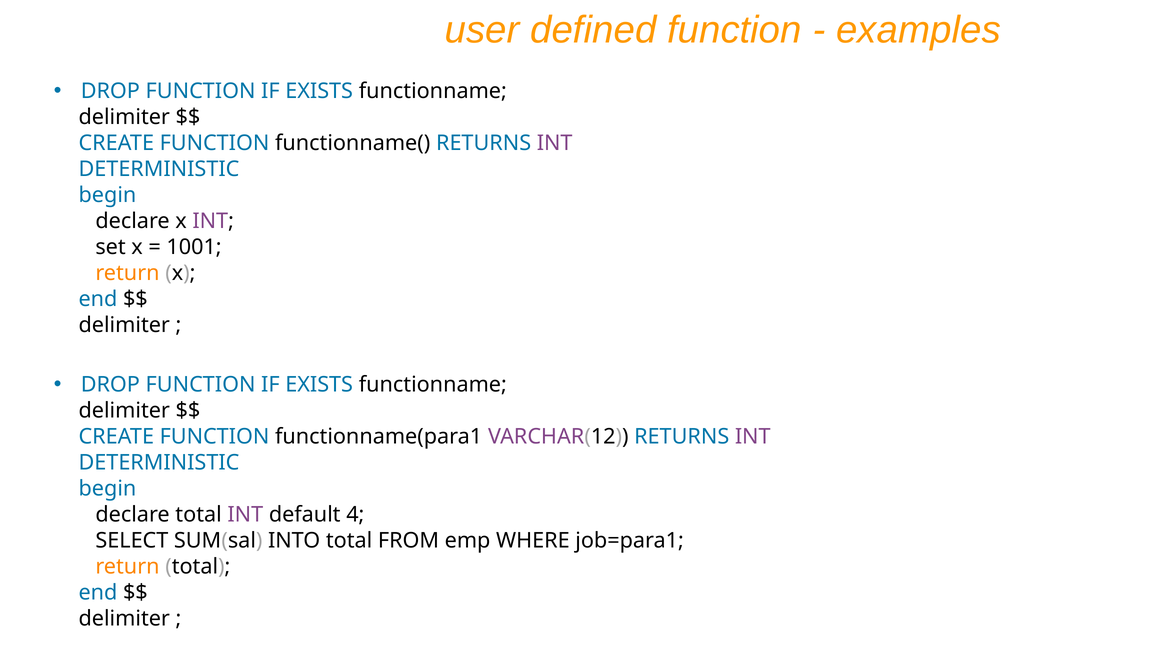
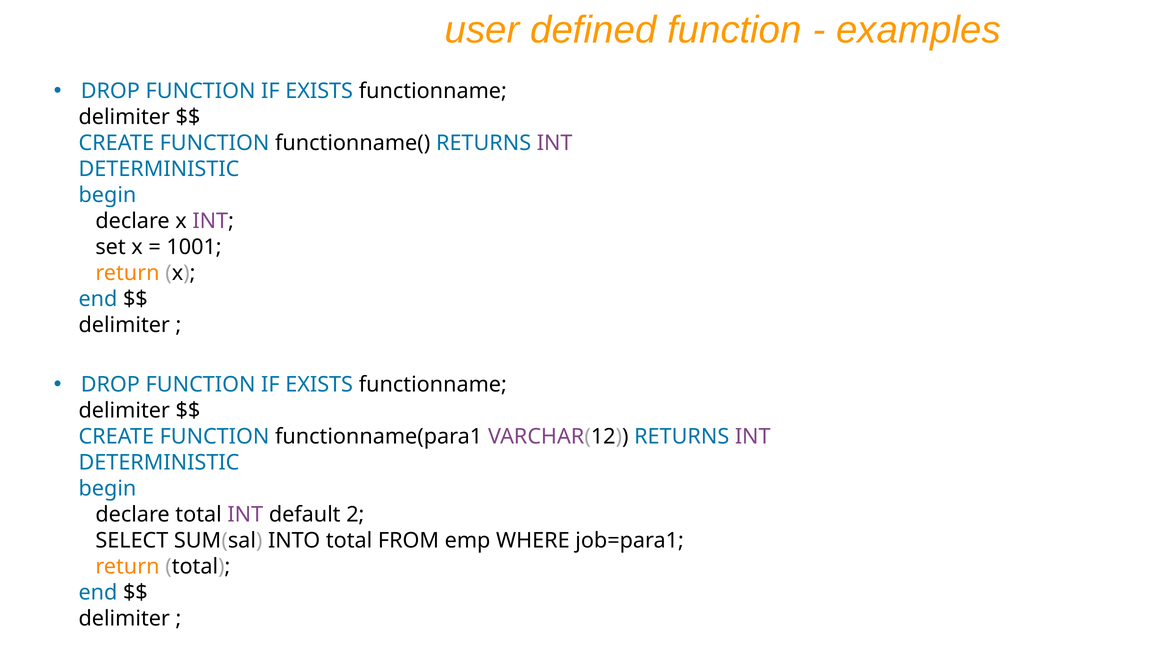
4: 4 -> 2
